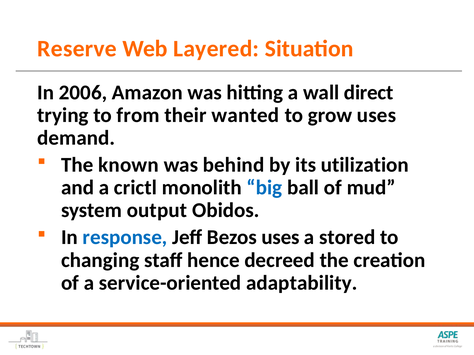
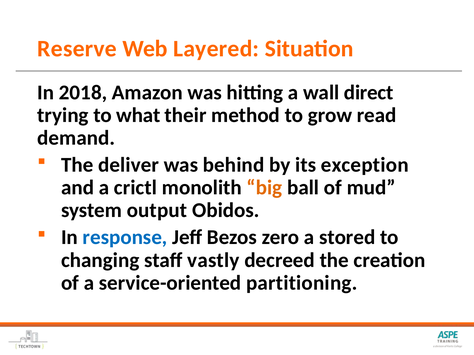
2006: 2006 -> 2018
from: from -> what
wanted: wanted -> method
grow uses: uses -> read
known: known -> deliver
utilization: utilization -> exception
big colour: blue -> orange
Bezos uses: uses -> zero
hence: hence -> vastly
adaptability: adaptability -> partitioning
